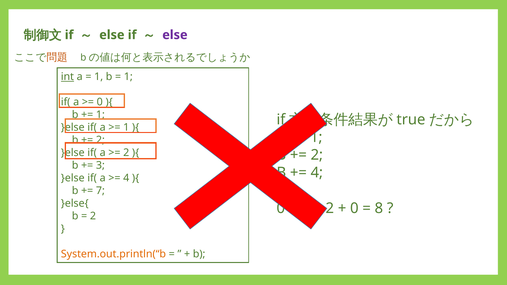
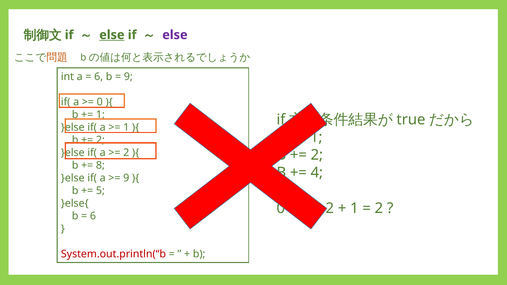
else at (112, 35) underline: none -> present
int underline: present -> none
1 at (99, 77): 1 -> 6
1 at (128, 77): 1 -> 9
3: 3 -> 8
4 at (126, 178): 4 -> 9
7: 7 -> 5
0 at (354, 208): 0 -> 1
8 at (379, 208): 8 -> 2
2 at (93, 216): 2 -> 6
System.out.println(“b colour: orange -> red
